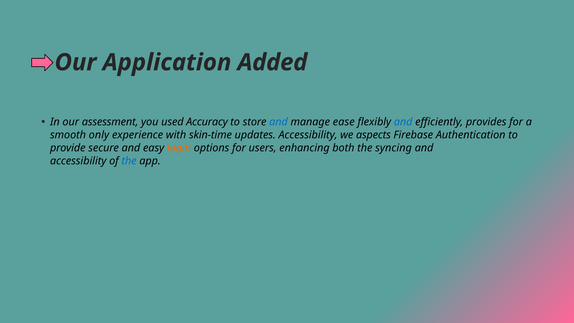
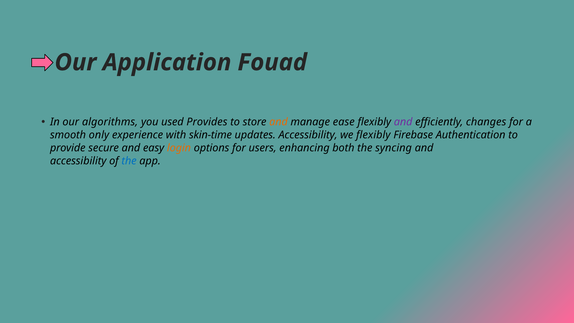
Added: Added -> Fouad
assessment: assessment -> algorithms
Accuracy: Accuracy -> Provides
and at (279, 122) colour: blue -> orange
and at (403, 122) colour: blue -> purple
provides: provides -> changes
we aspects: aspects -> flexibly
